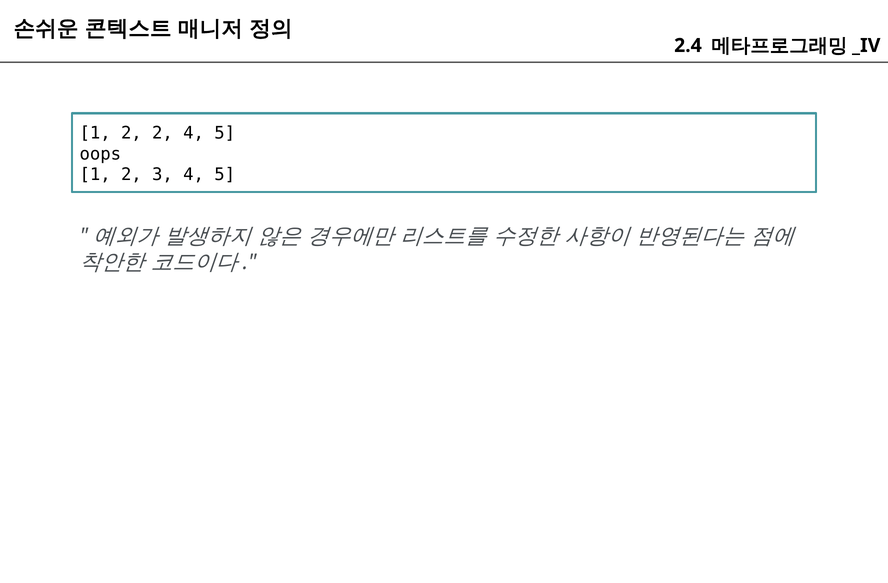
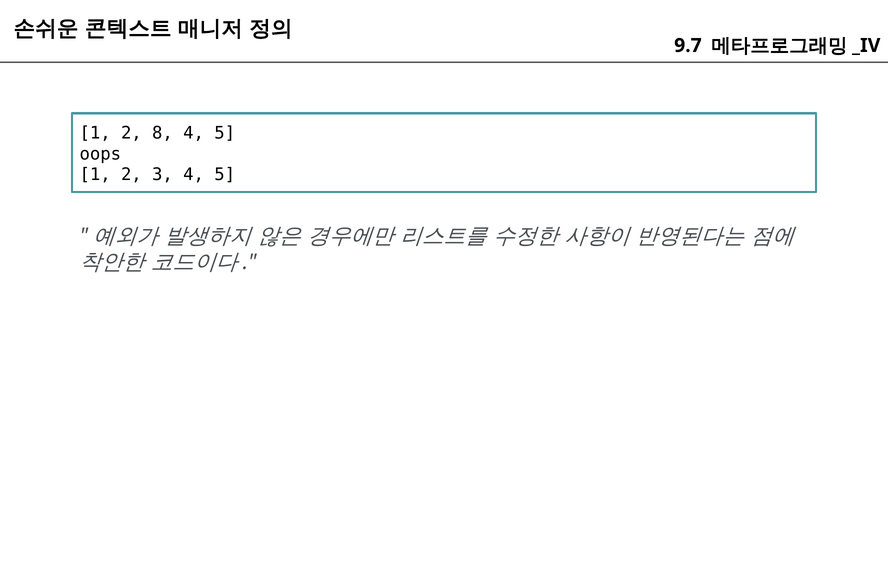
2.4: 2.4 -> 9.7
2 2: 2 -> 8
